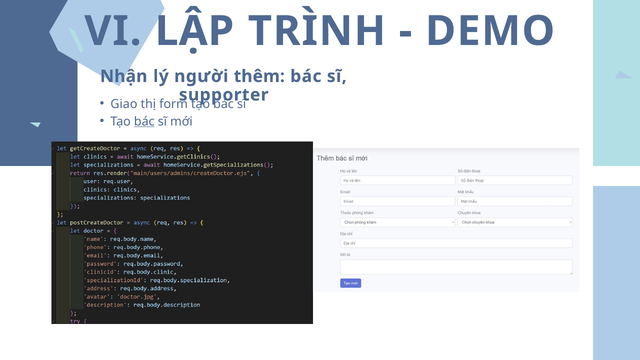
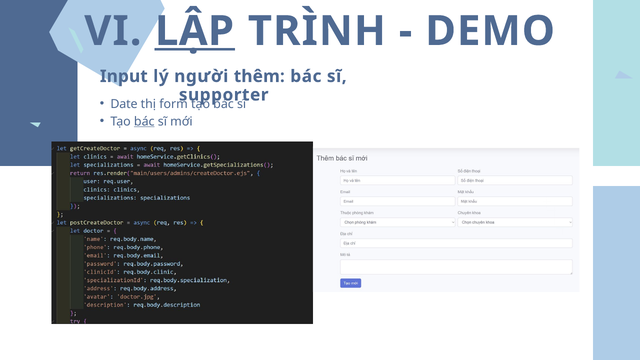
LẬP underline: none -> present
Nhận: Nhận -> Input
Giao: Giao -> Date
